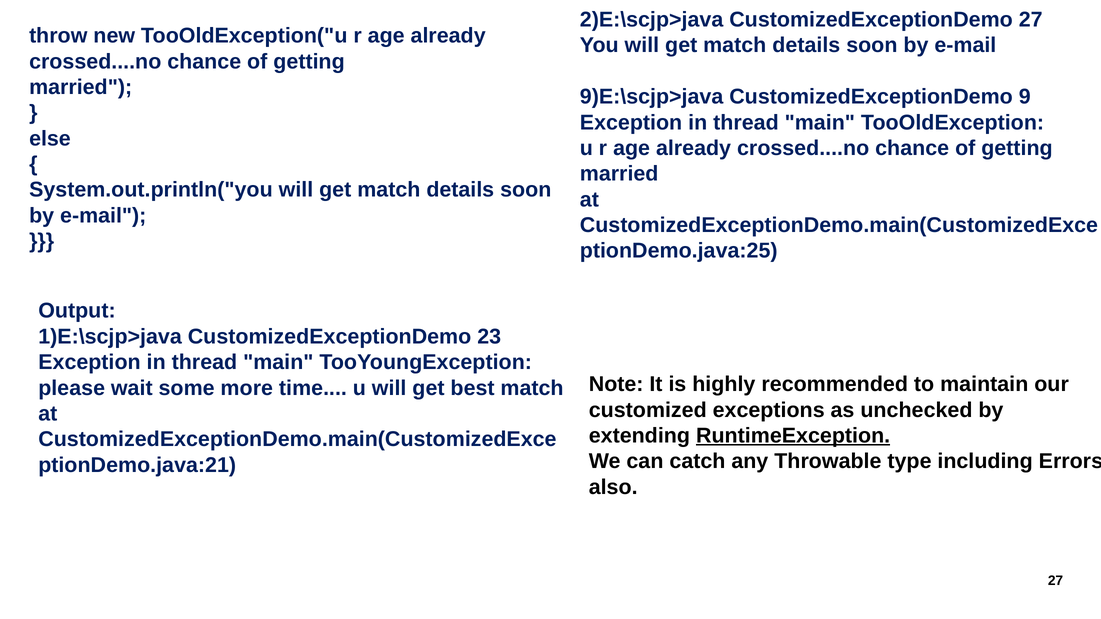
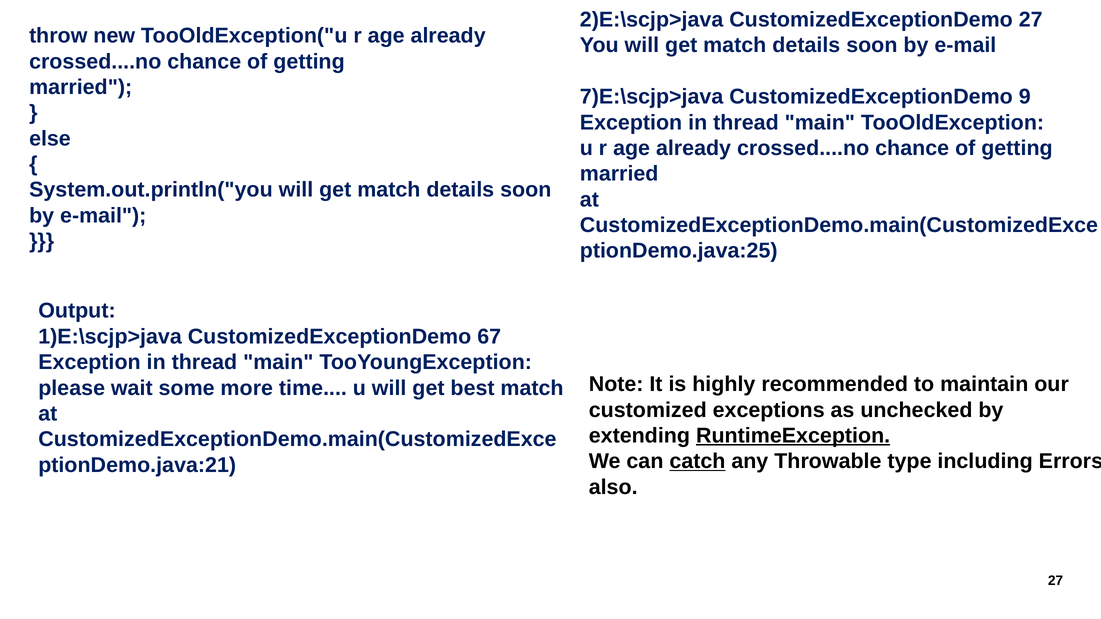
9)E:\scjp>java: 9)E:\scjp>java -> 7)E:\scjp>java
23: 23 -> 67
catch underline: none -> present
